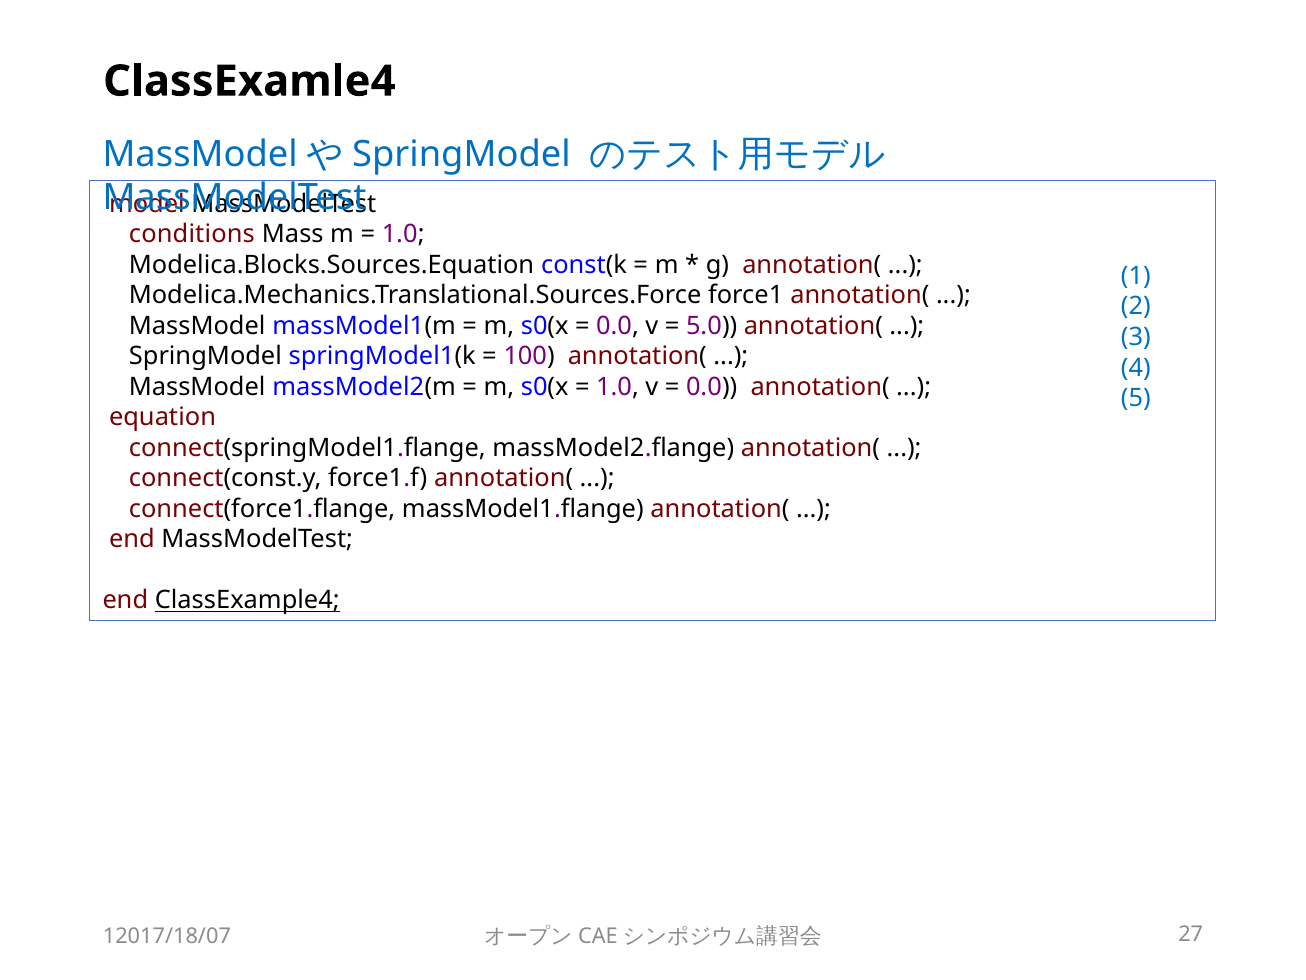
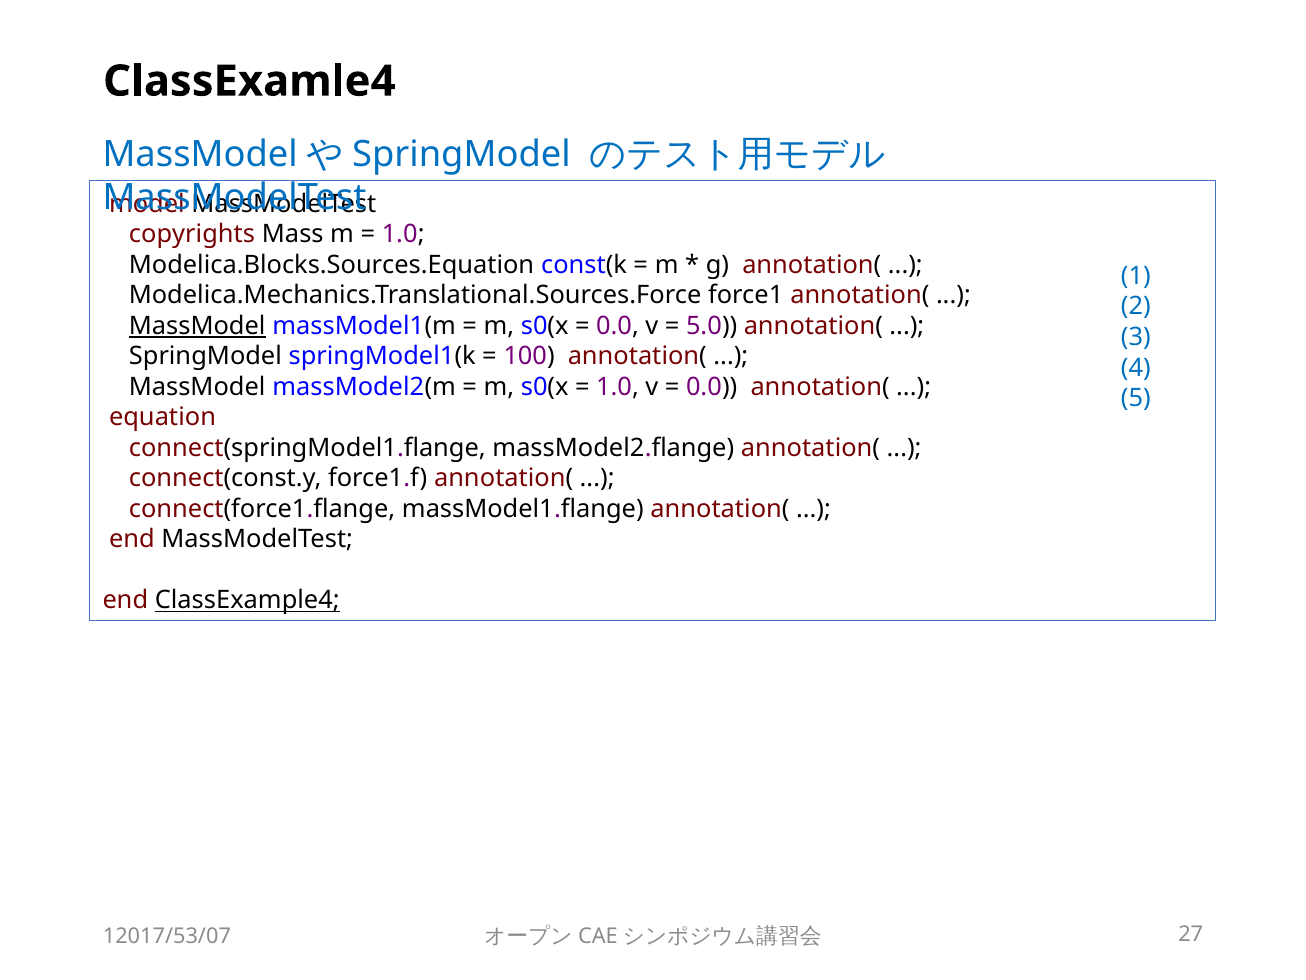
conditions: conditions -> copyrights
MassModel at (197, 326) underline: none -> present
12017/18/07: 12017/18/07 -> 12017/53/07
